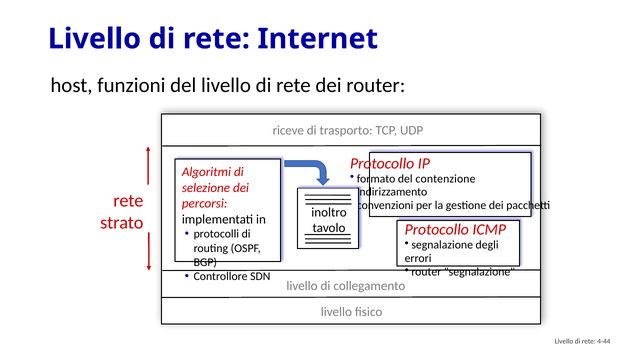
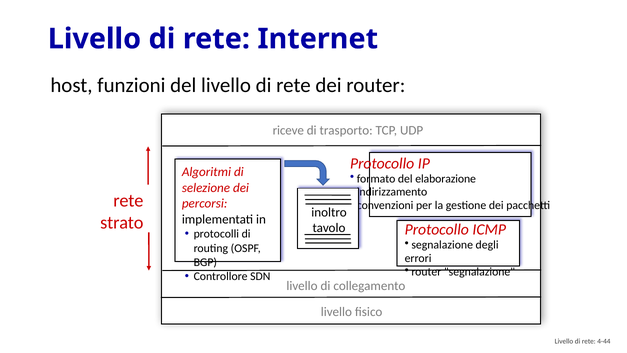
contenzione: contenzione -> elaborazione
